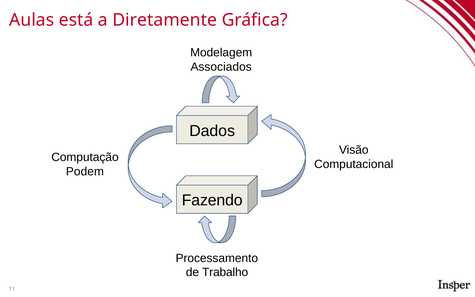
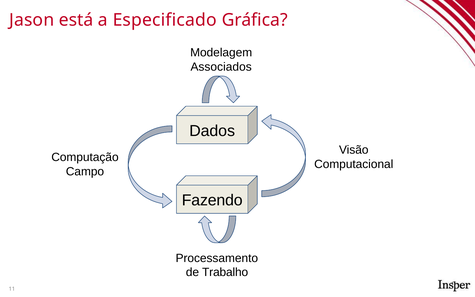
Aulas: Aulas -> Jason
Diretamente: Diretamente -> Especificado
Podem: Podem -> Campo
